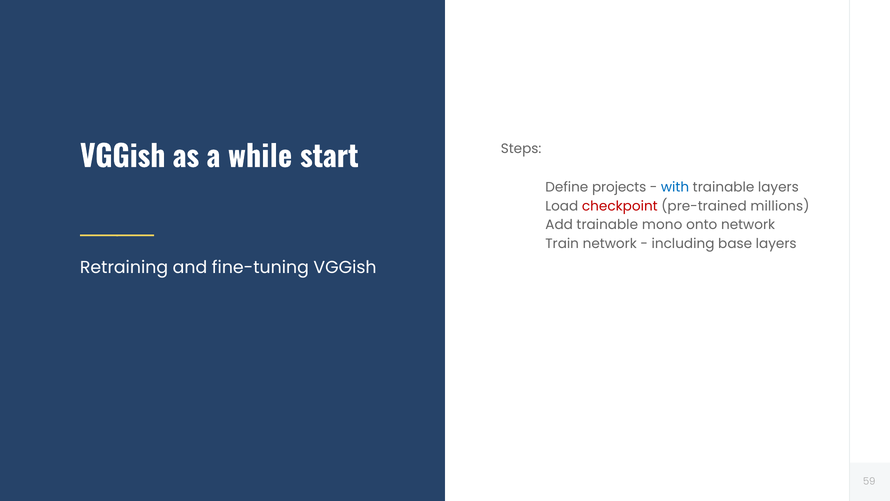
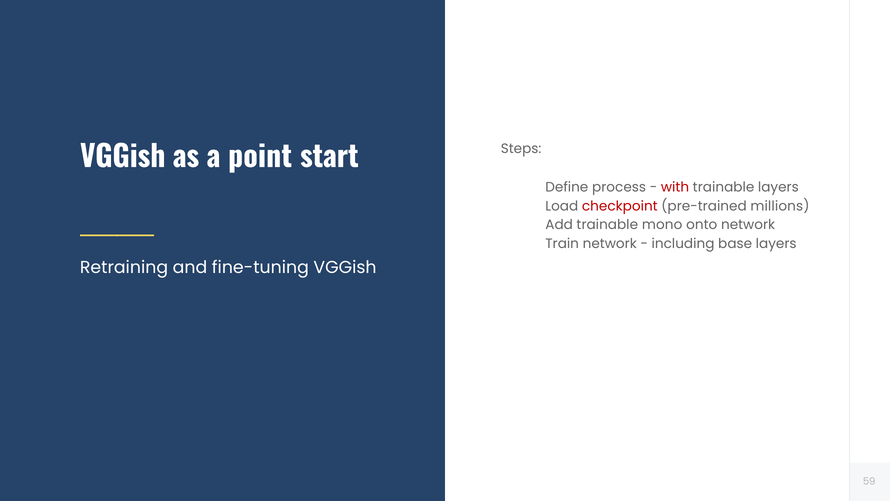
while: while -> point
projects: projects -> process
with colour: blue -> red
